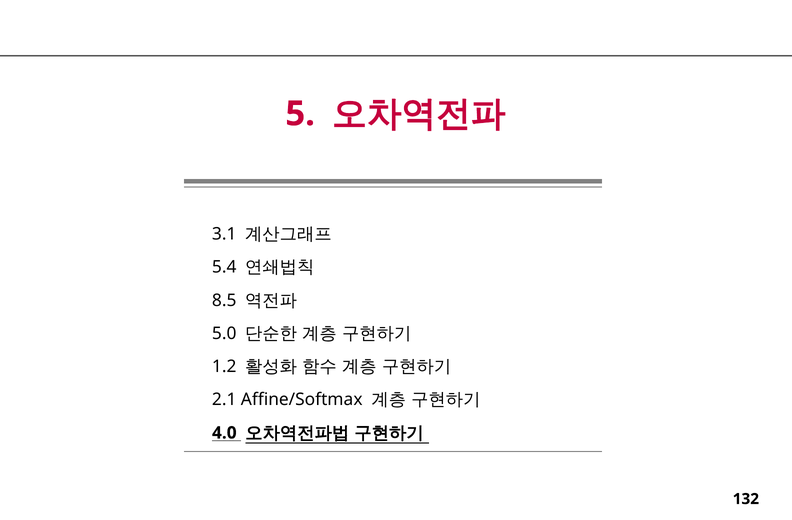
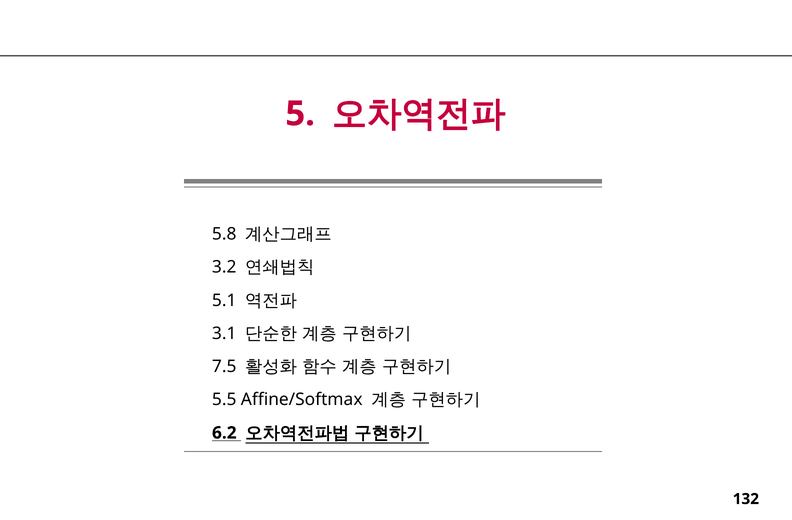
3.1: 3.1 -> 5.8
5.4: 5.4 -> 3.2
8.5: 8.5 -> 5.1
5.0: 5.0 -> 3.1
1.2: 1.2 -> 7.5
2.1: 2.1 -> 5.5
4.0: 4.0 -> 6.2
